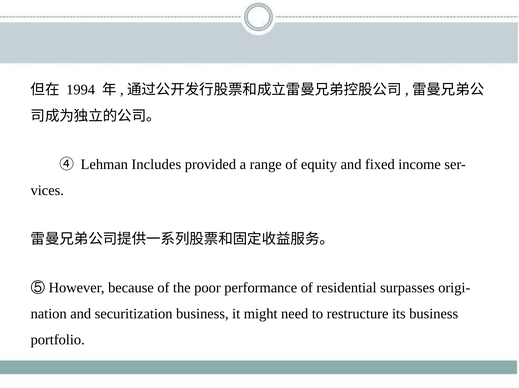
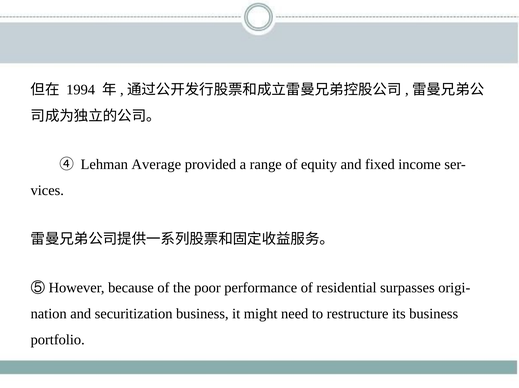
Includes: Includes -> Average
